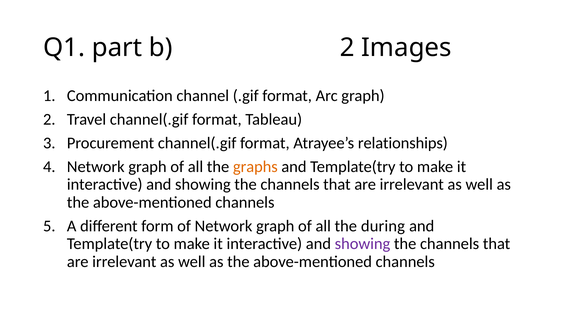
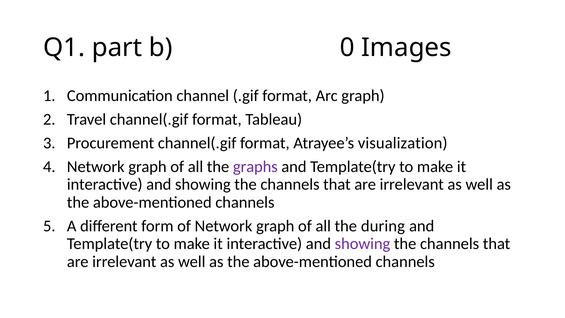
b 2: 2 -> 0
relationships: relationships -> visualization
graphs colour: orange -> purple
